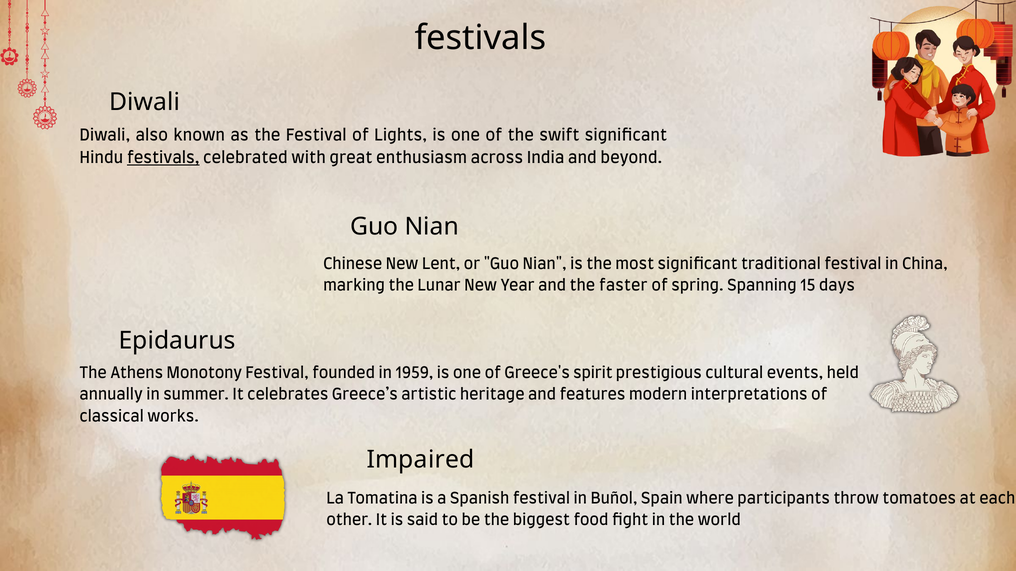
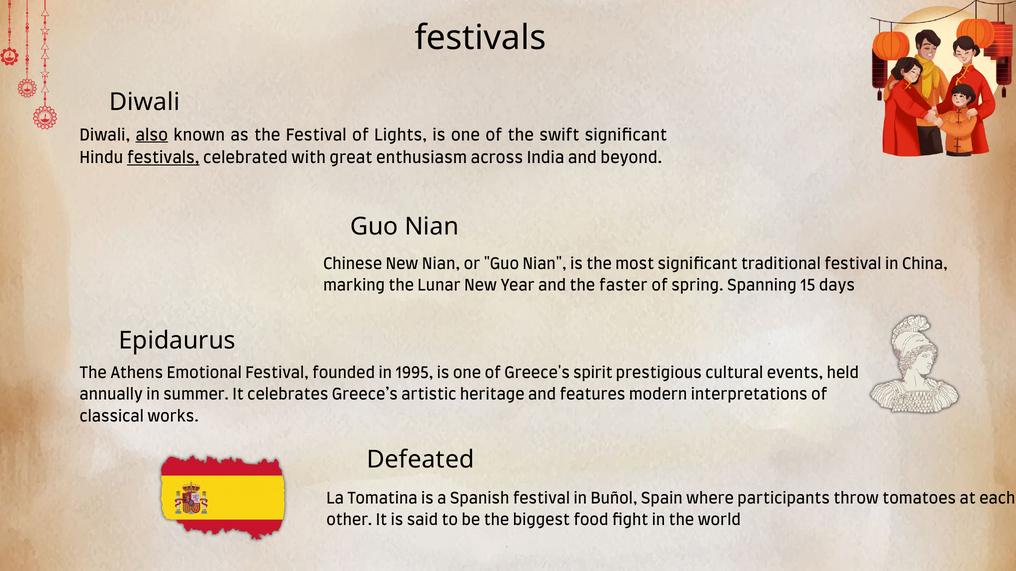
also underline: none -> present
New Lent: Lent -> Nian
Monotony: Monotony -> Emotional
1959: 1959 -> 1995
Impaired: Impaired -> Defeated
